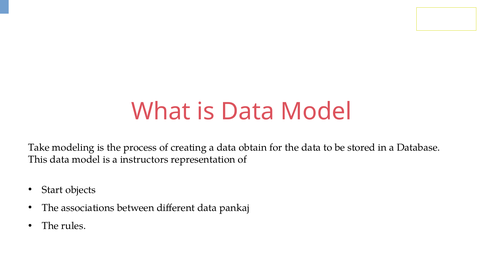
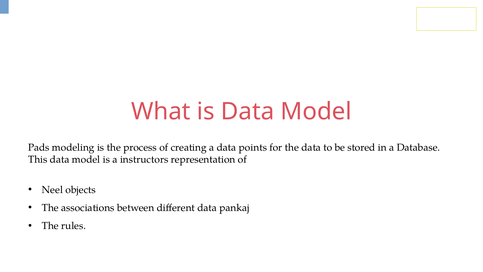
Take: Take -> Pads
obtain: obtain -> points
Start: Start -> Neel
